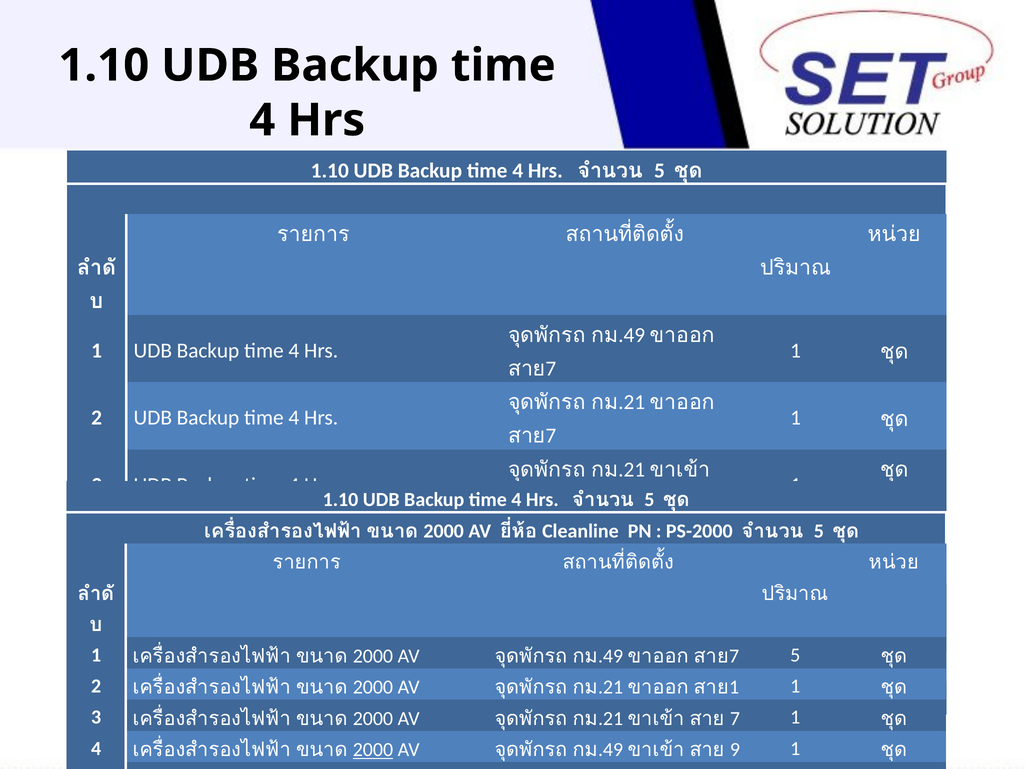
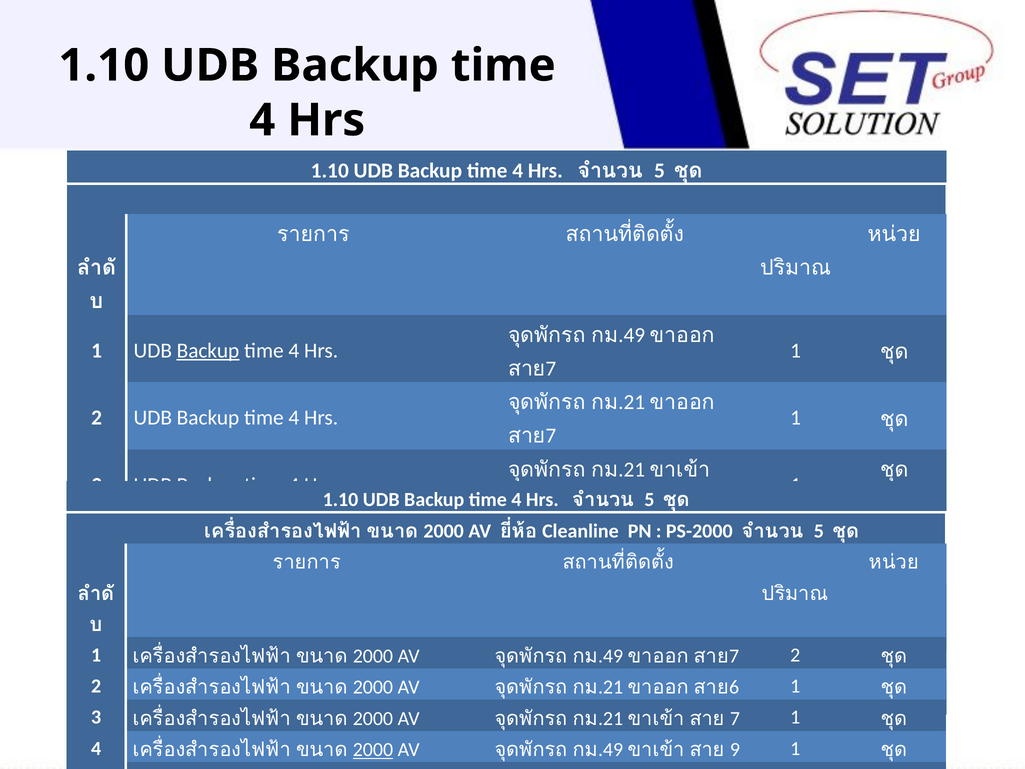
Backup at (208, 351) underline: none -> present
7 5: 5 -> 2
1 at (734, 687): 1 -> 6
